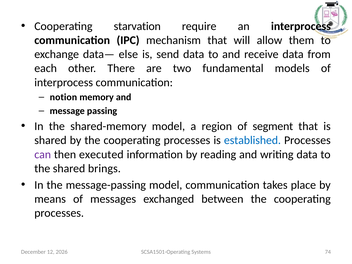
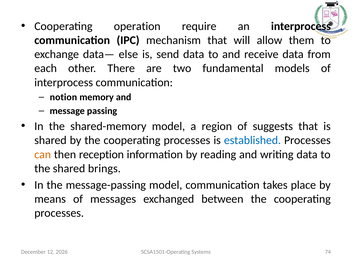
starvation: starvation -> operation
segment: segment -> suggests
can colour: purple -> orange
executed: executed -> reception
